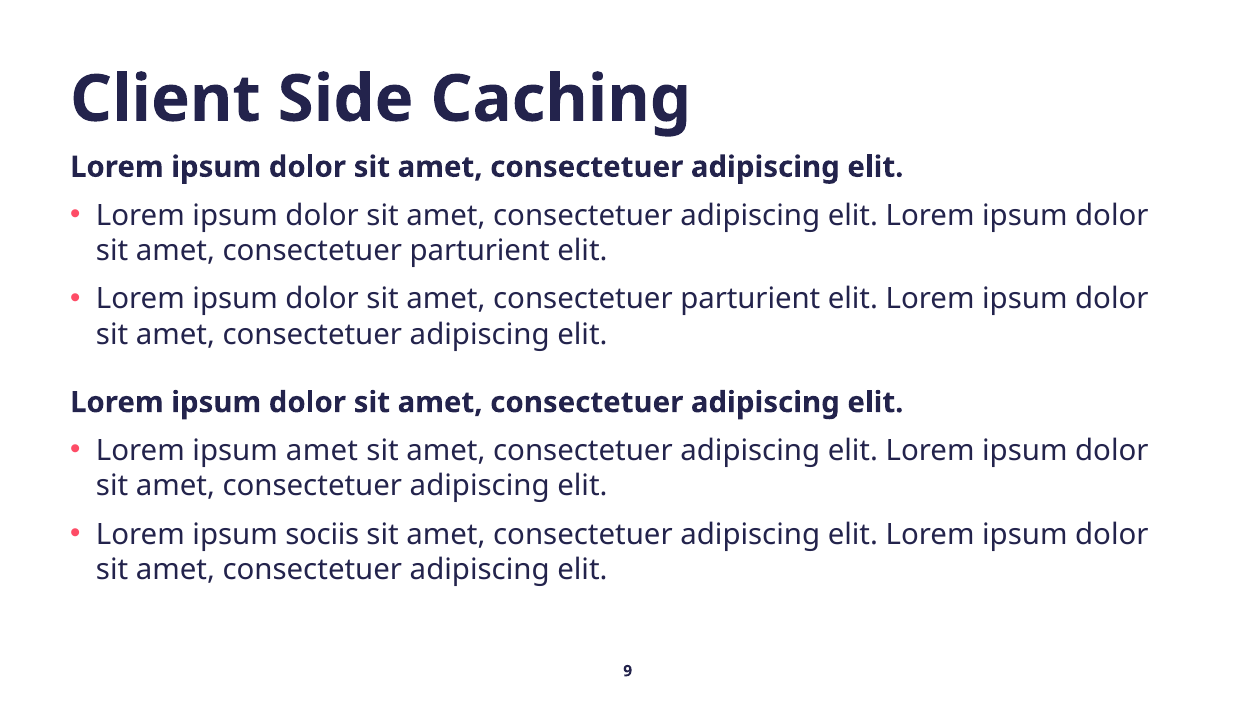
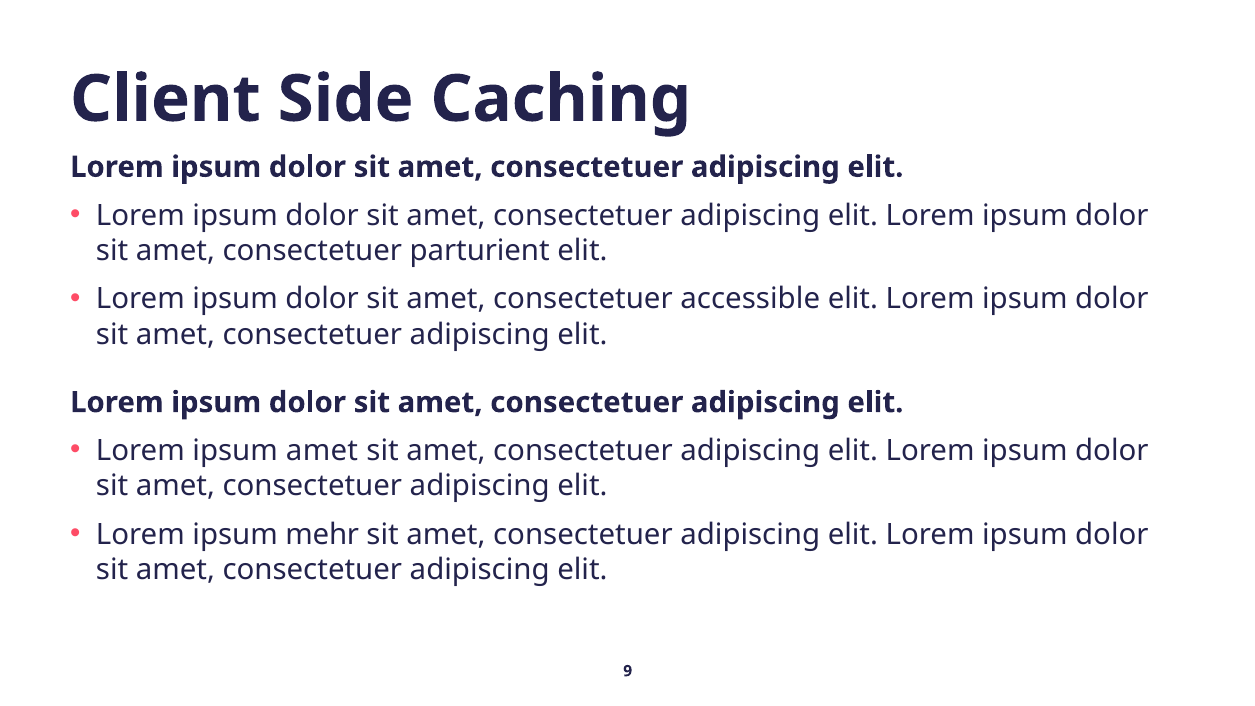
parturient at (750, 299): parturient -> accessible
sociis: sociis -> mehr
